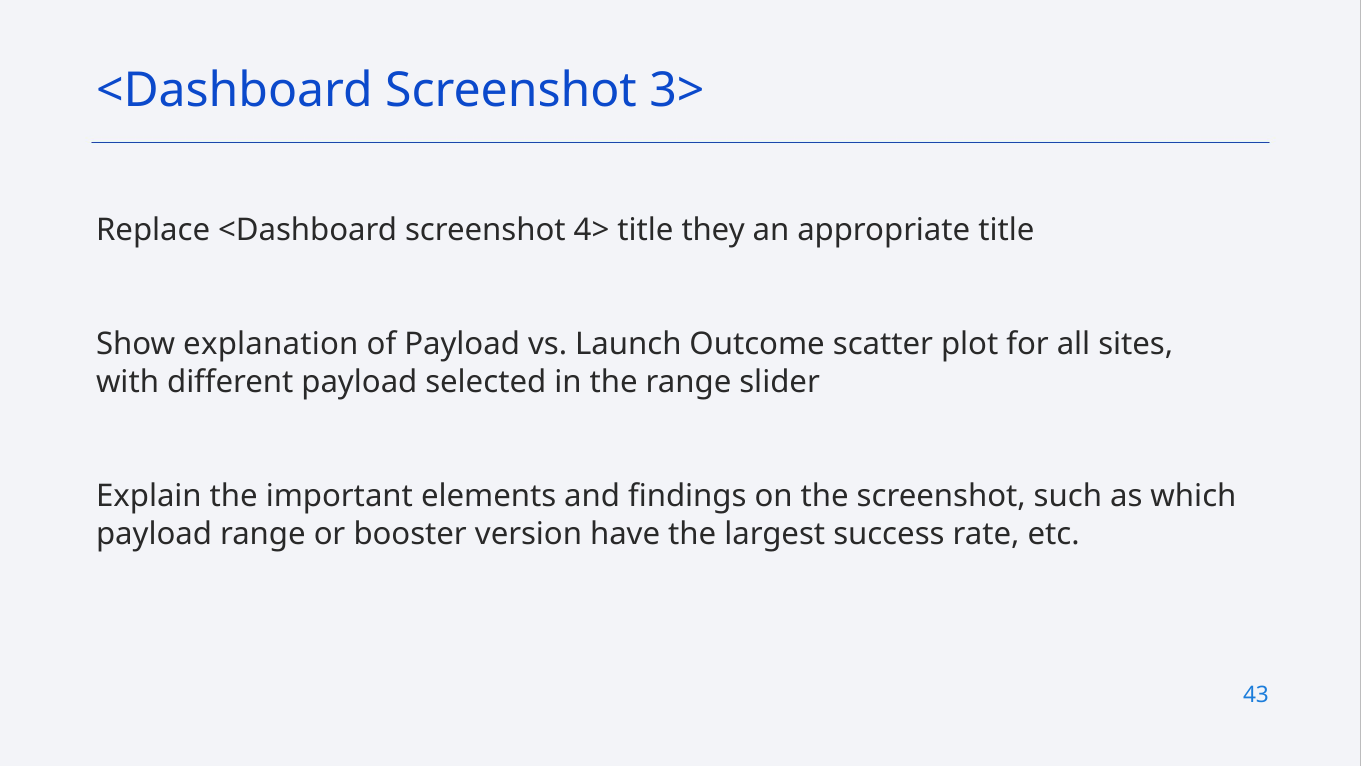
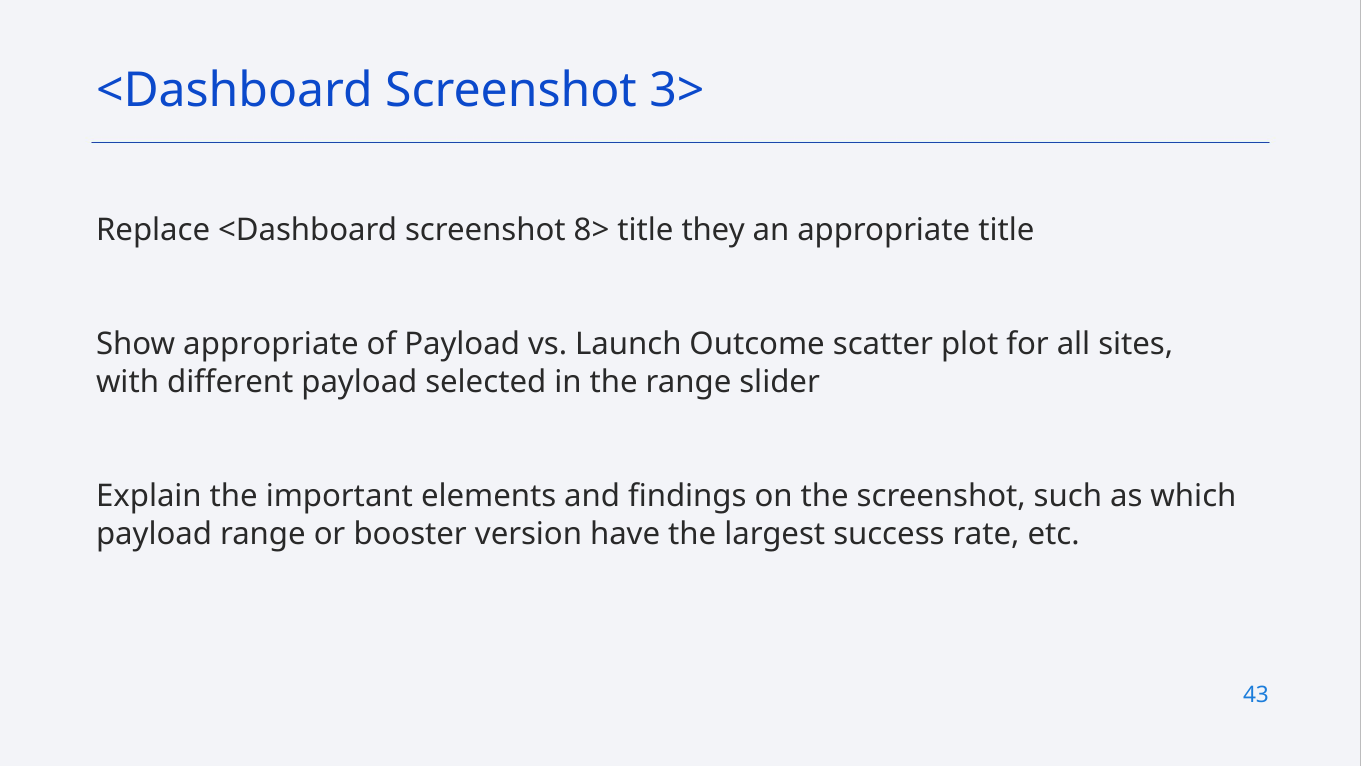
4>: 4> -> 8>
Show explanation: explanation -> appropriate
